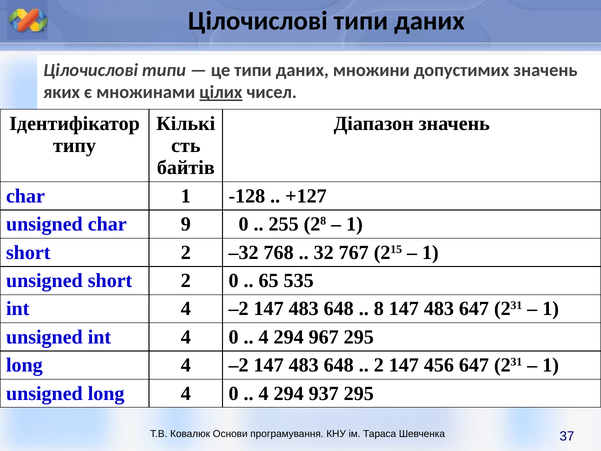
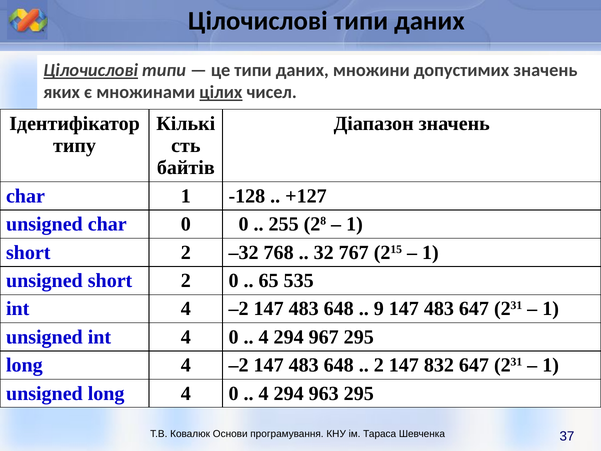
Цілочислові at (91, 70) underline: none -> present
char 9: 9 -> 0
8: 8 -> 9
456: 456 -> 832
937: 937 -> 963
